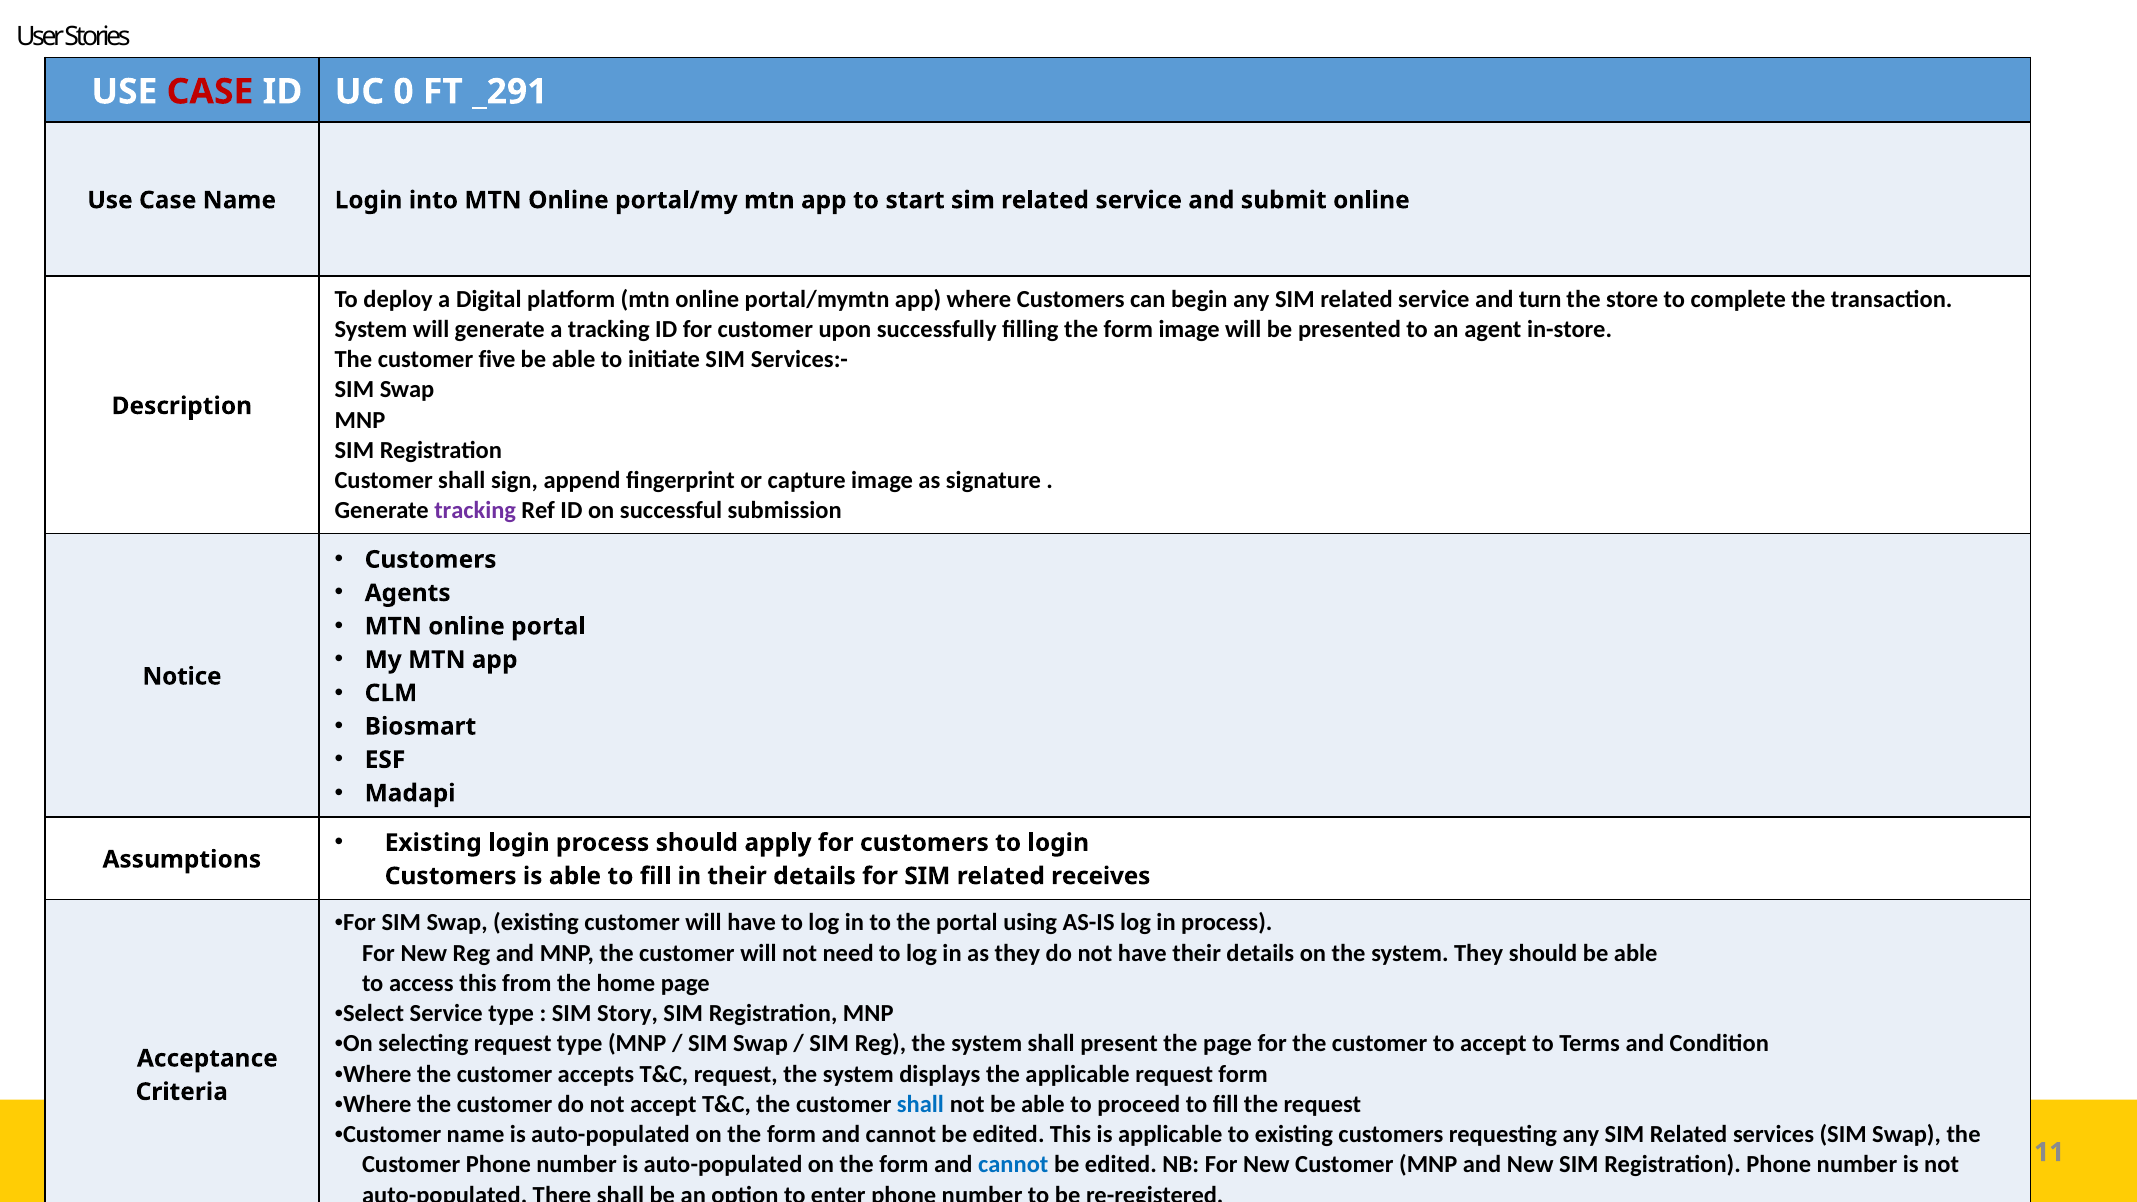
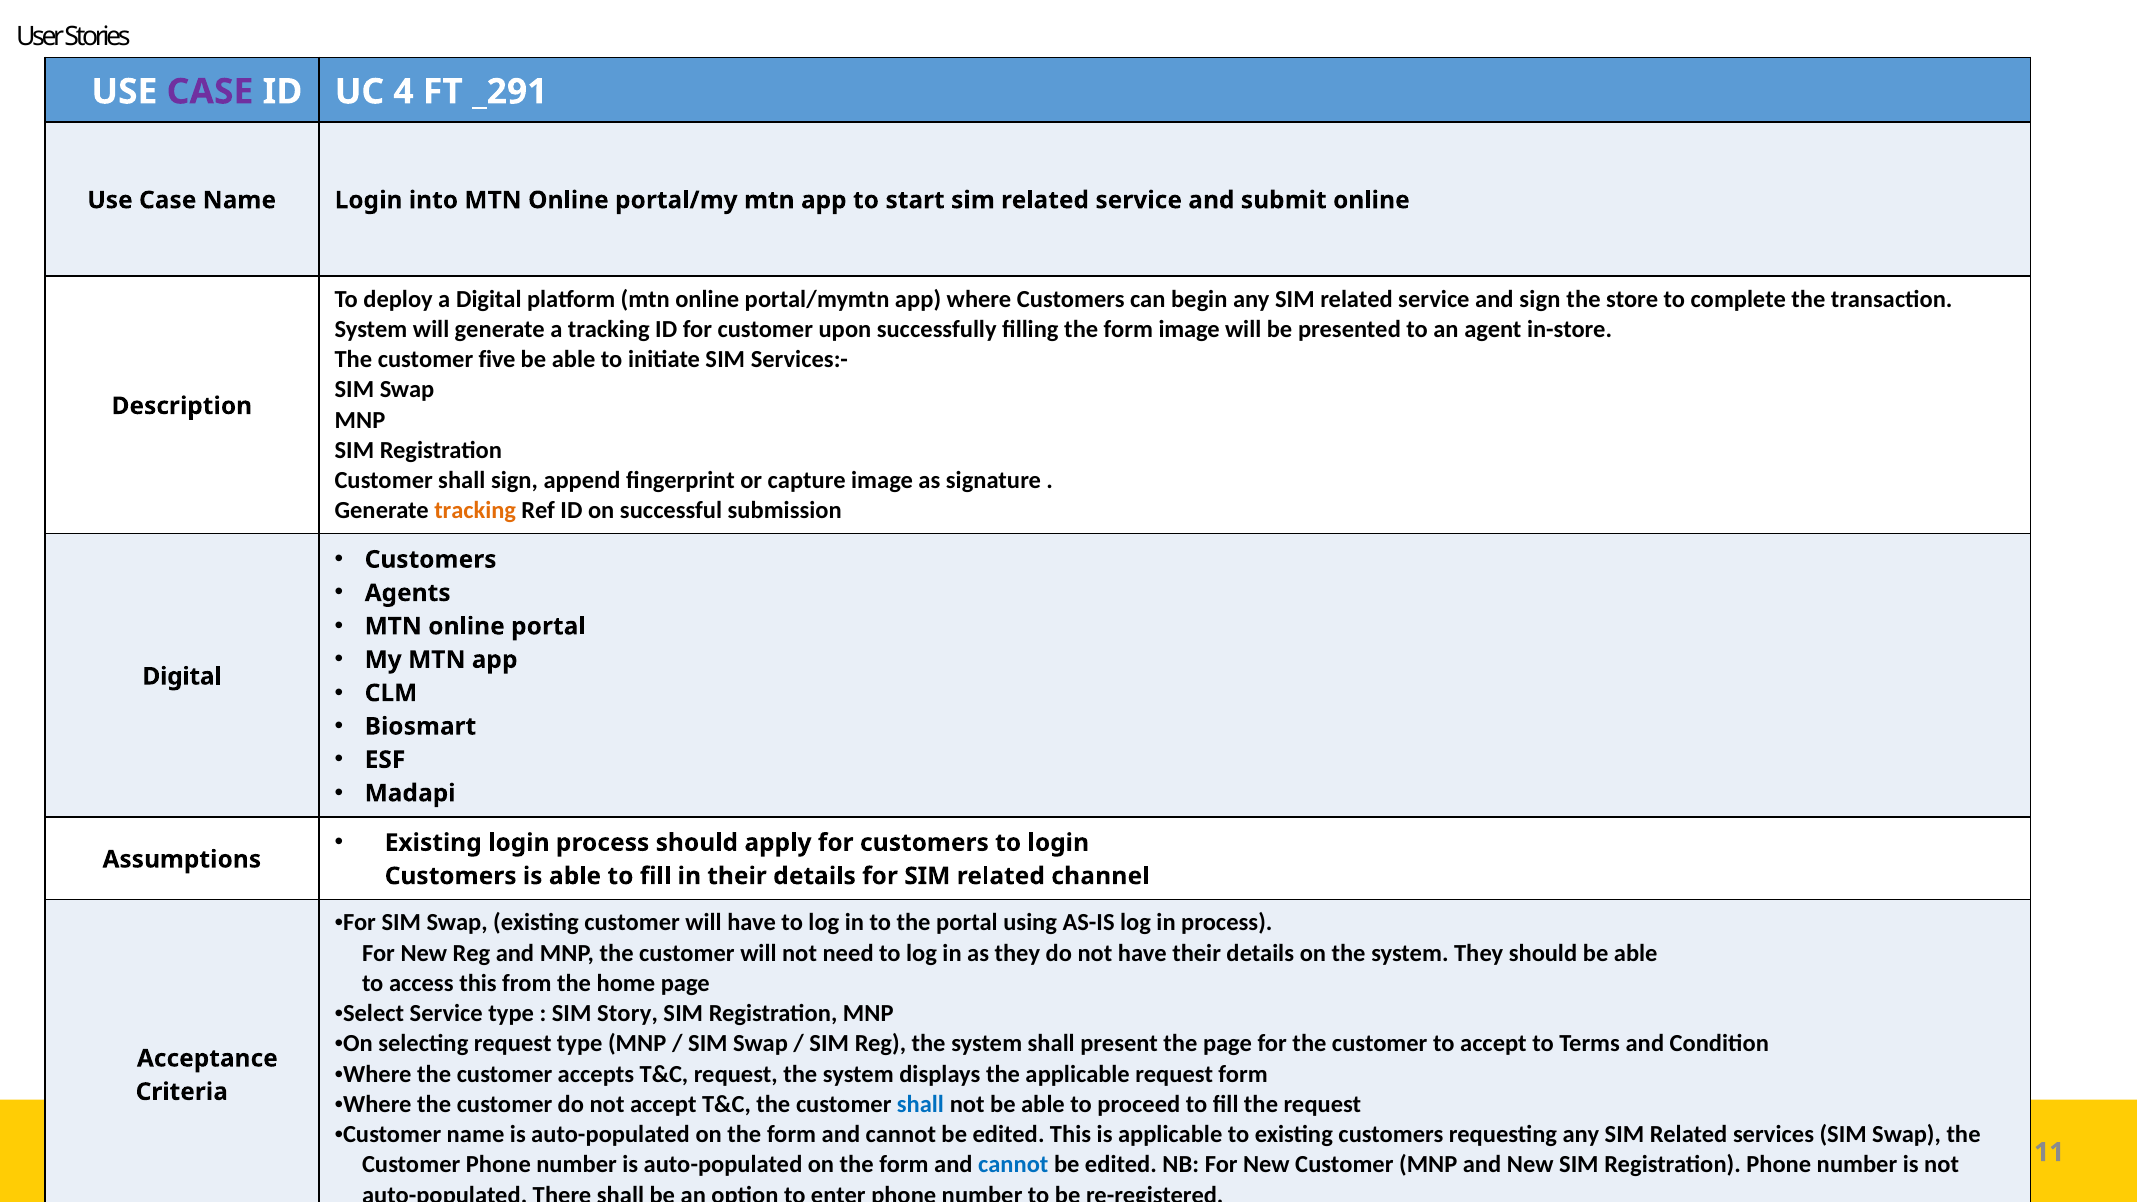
CASE at (210, 92) colour: red -> purple
0: 0 -> 4
and turn: turn -> sign
tracking at (475, 511) colour: purple -> orange
Notice at (182, 676): Notice -> Digital
receives: receives -> channel
